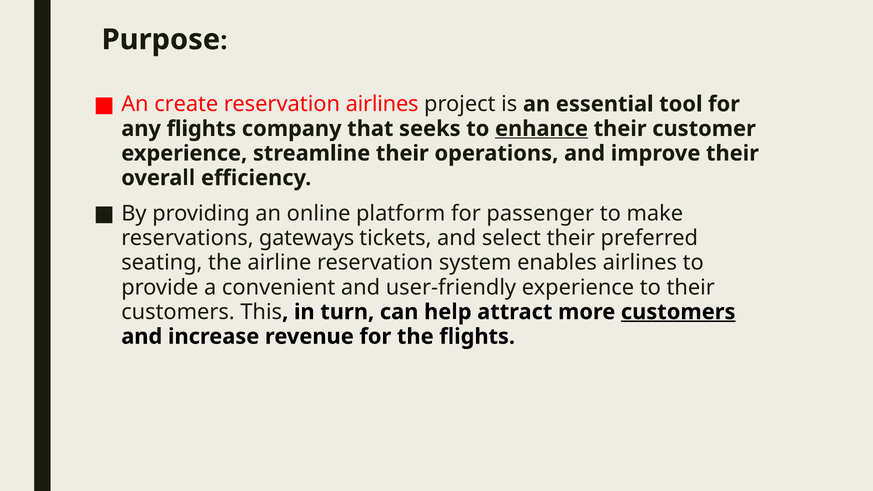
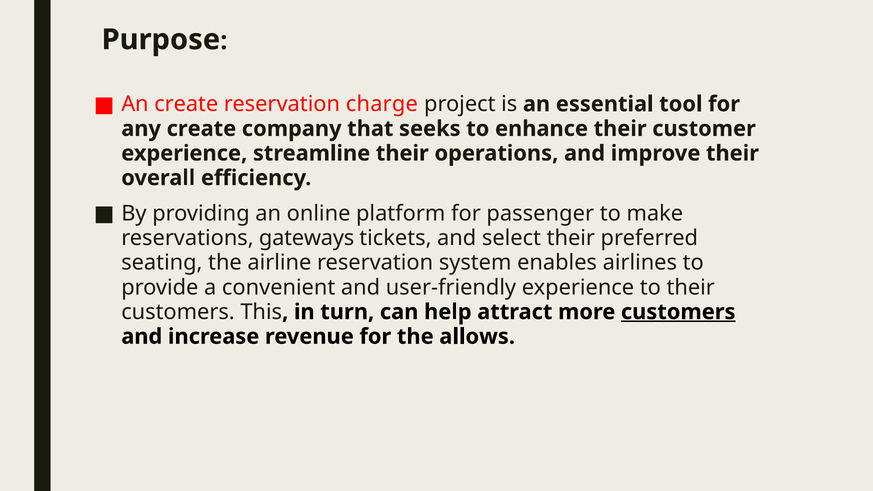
reservation airlines: airlines -> charge
any flights: flights -> create
enhance underline: present -> none
the flights: flights -> allows
